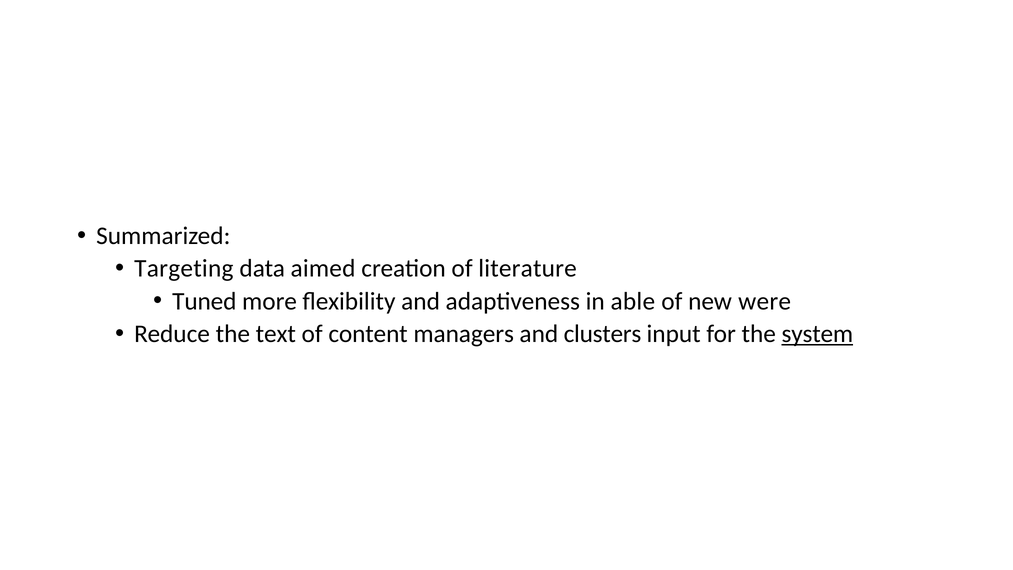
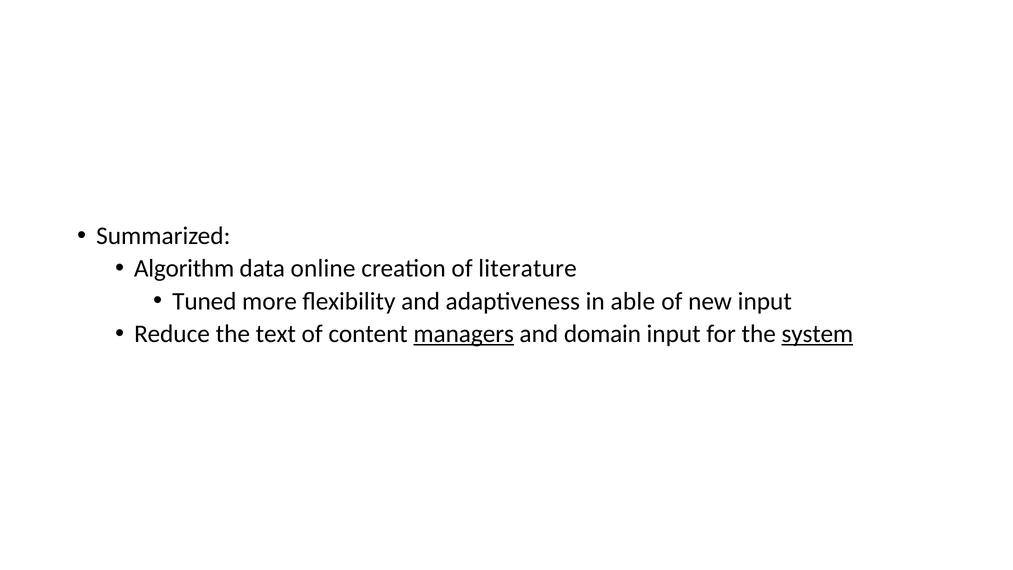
Targeting: Targeting -> Algorithm
aimed: aimed -> online
new were: were -> input
managers underline: none -> present
clusters: clusters -> domain
